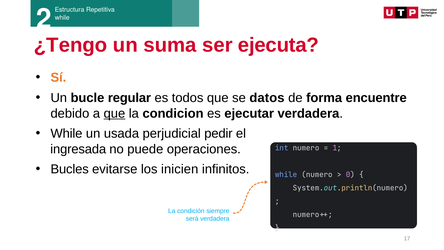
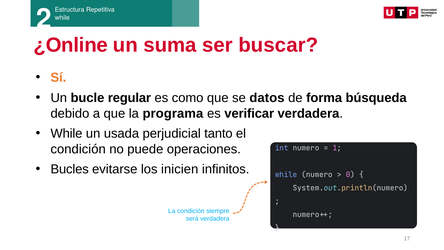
¿Tengo: ¿Tengo -> ¿Online
ejecuta: ejecuta -> buscar
todos: todos -> como
encuentre: encuentre -> búsqueda
que at (114, 113) underline: present -> none
condicion: condicion -> programa
ejecutar: ejecutar -> verificar
pedir: pedir -> tanto
ingresada at (78, 149): ingresada -> condición
